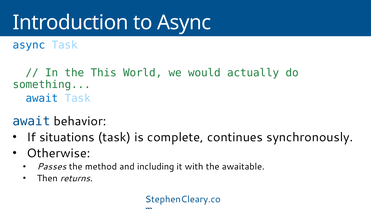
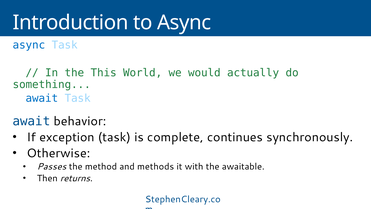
situations: situations -> exception
including: including -> methods
